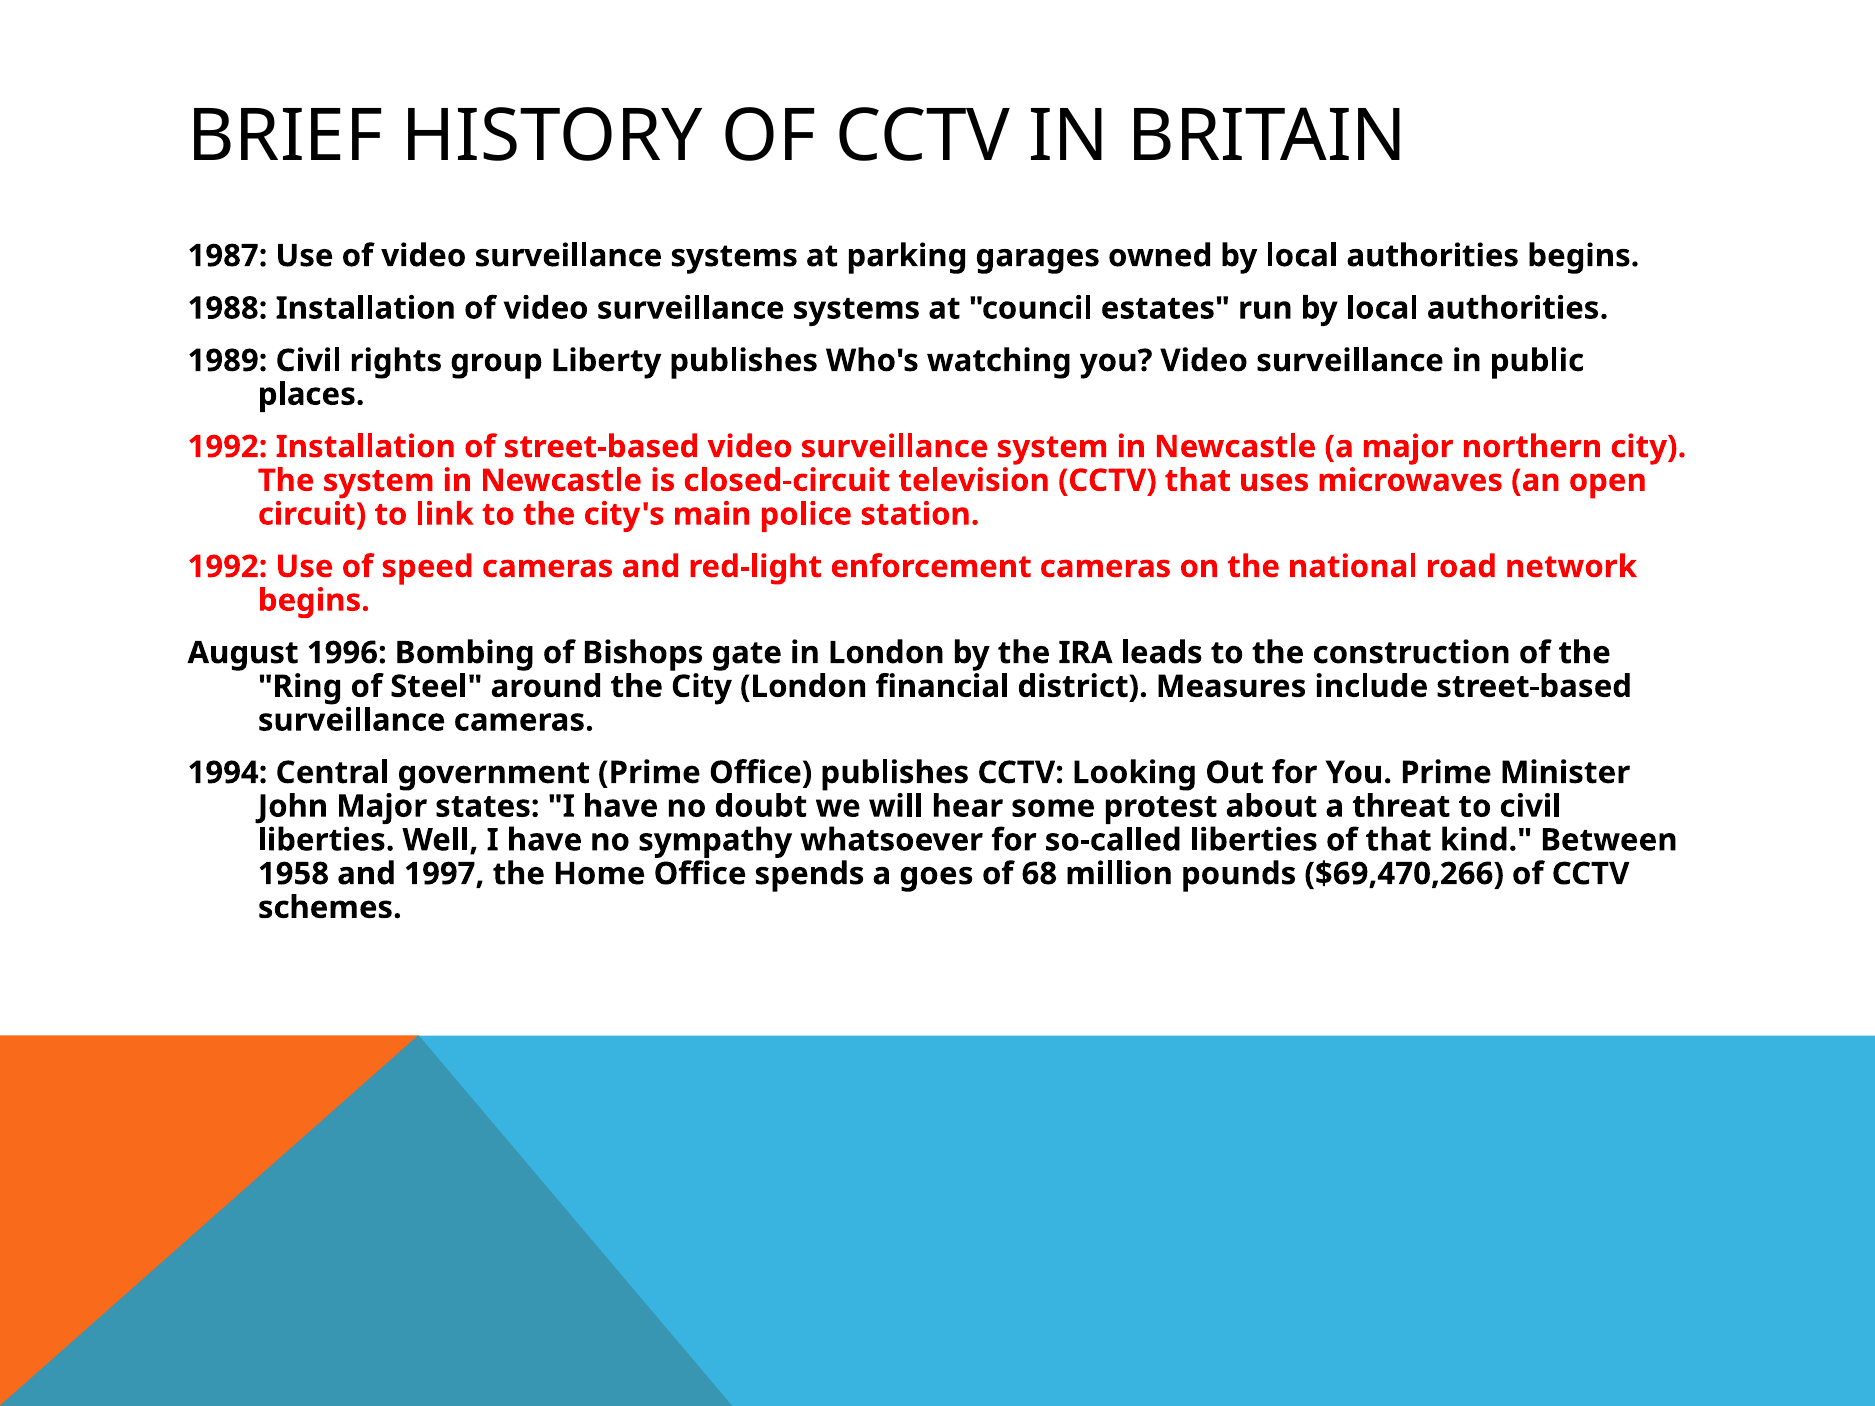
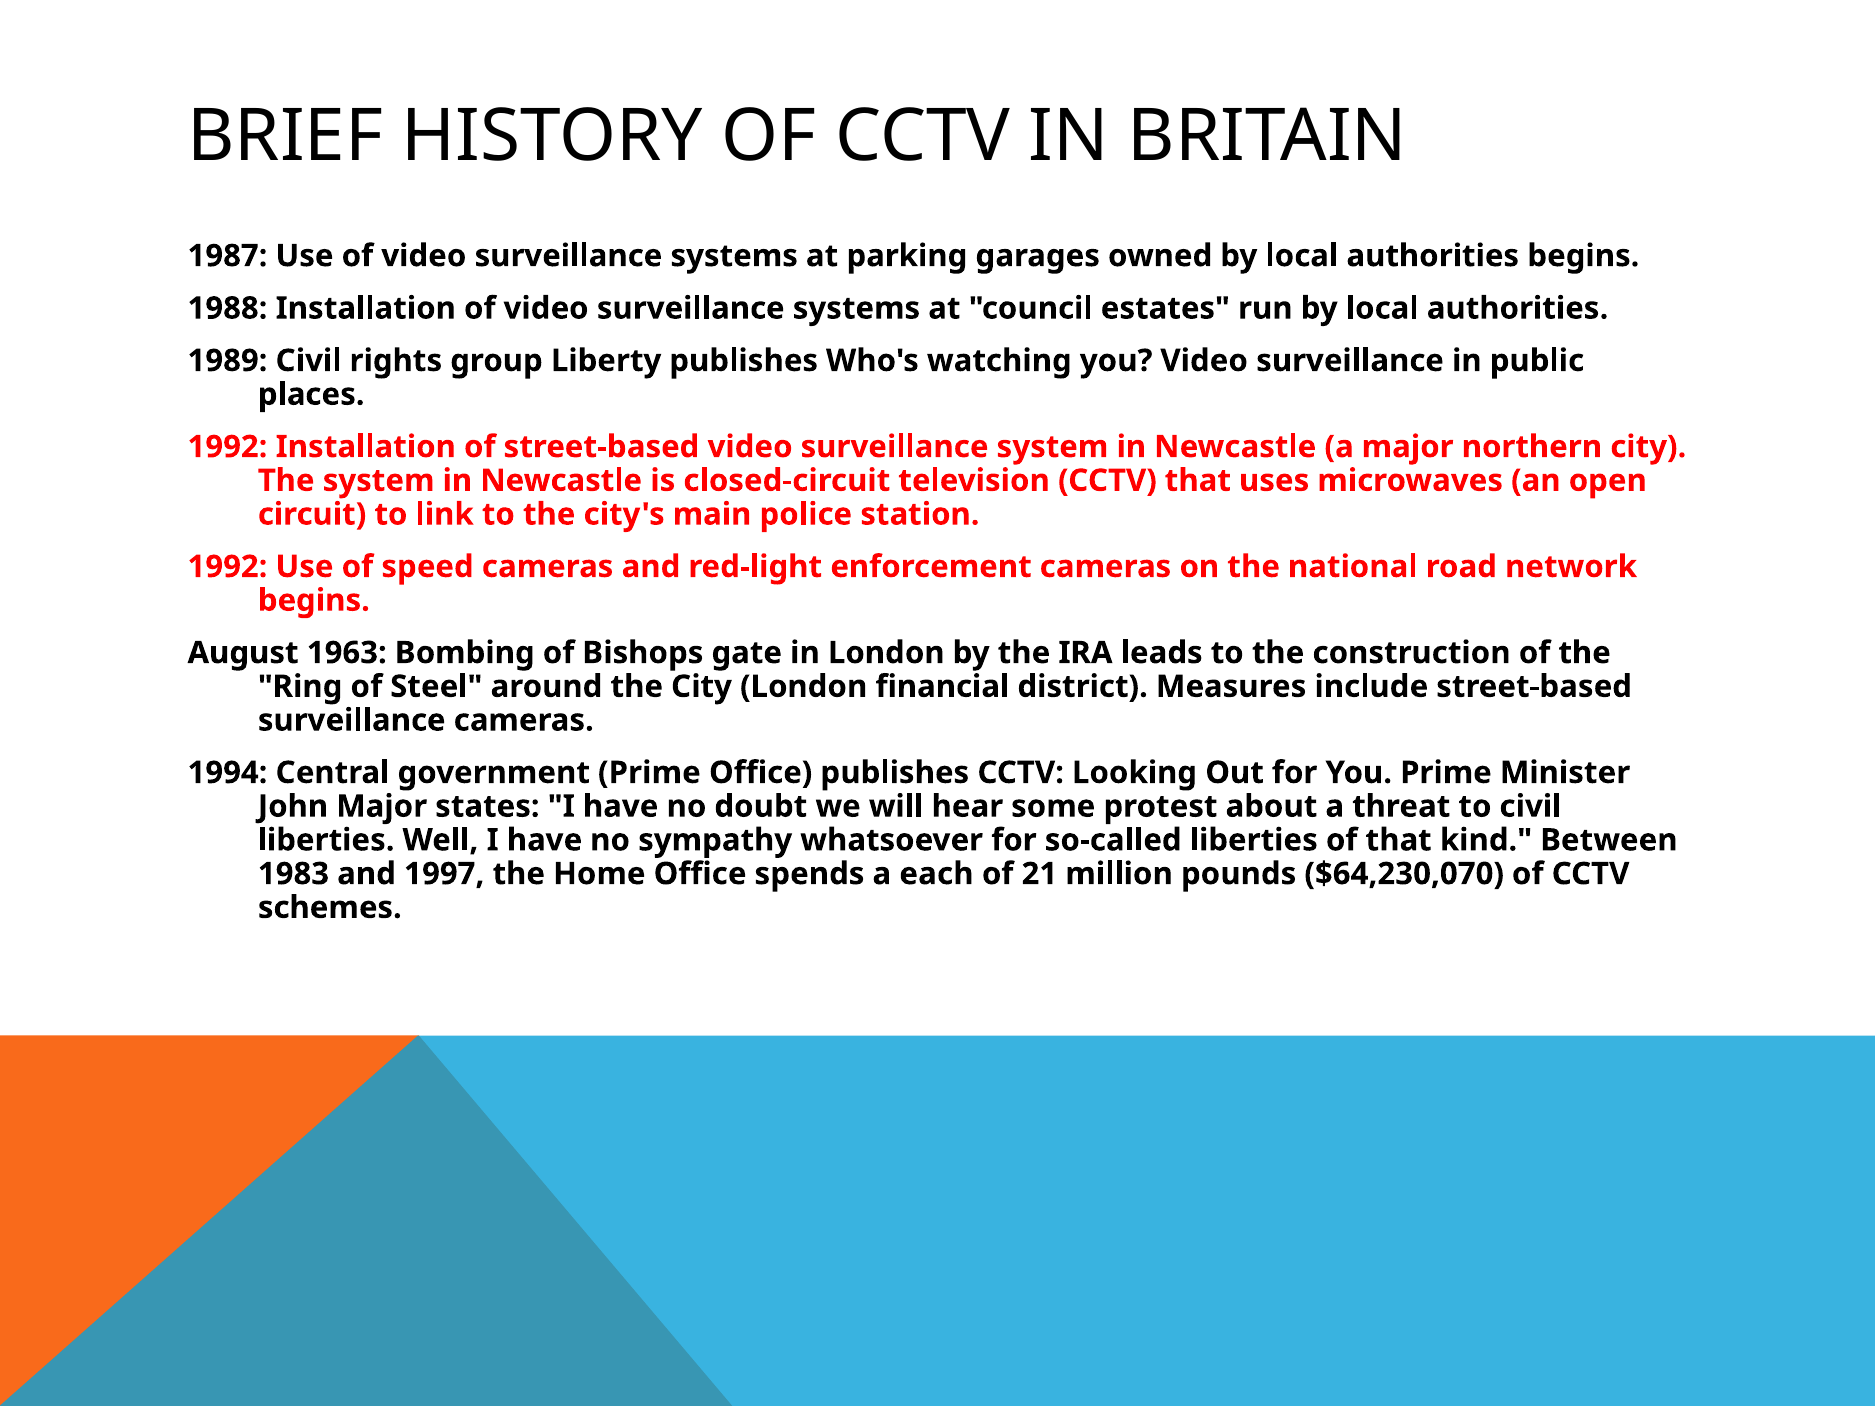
1996: 1996 -> 1963
1958: 1958 -> 1983
goes: goes -> each
68: 68 -> 21
$69,470,266: $69,470,266 -> $64,230,070
